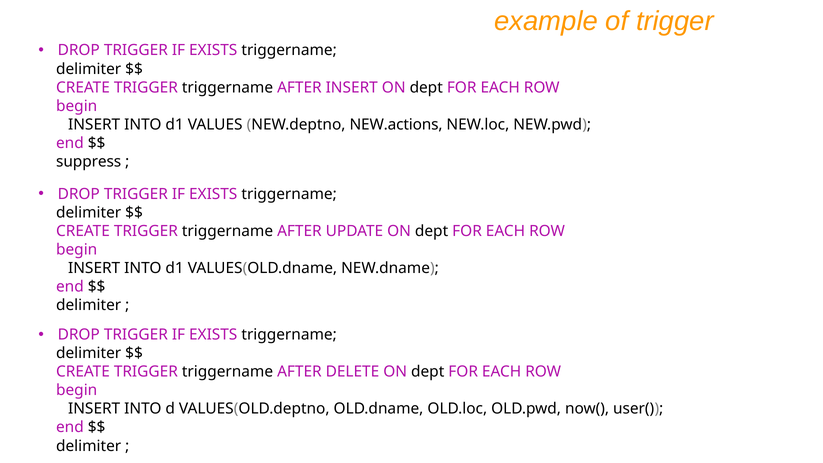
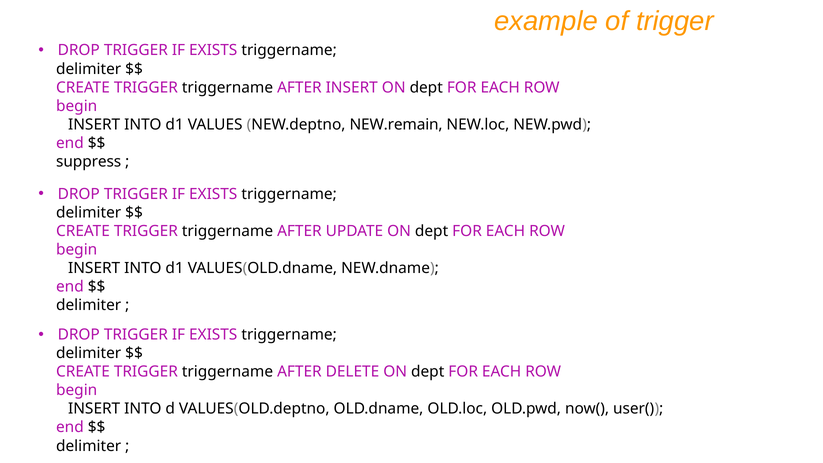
NEW.actions: NEW.actions -> NEW.remain
